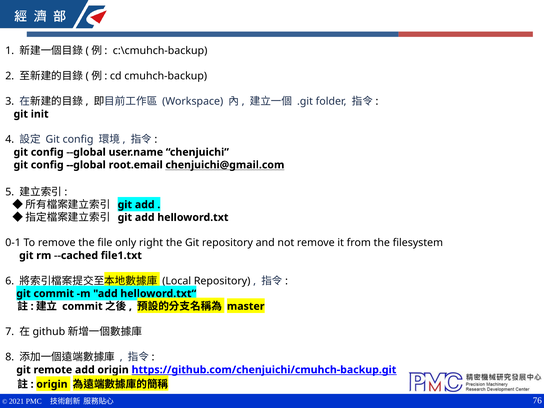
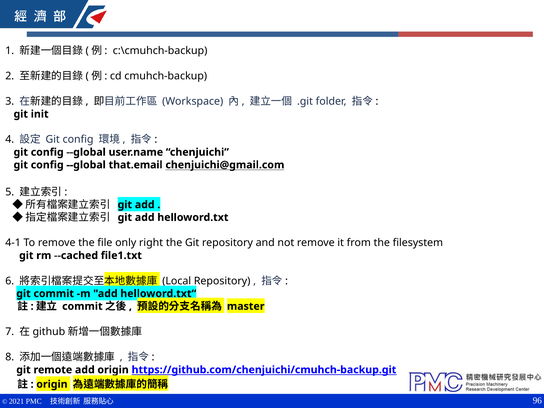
root.email: root.email -> that.email
0-1: 0-1 -> 4-1
76: 76 -> 96
